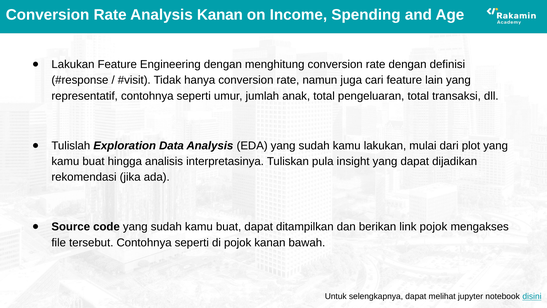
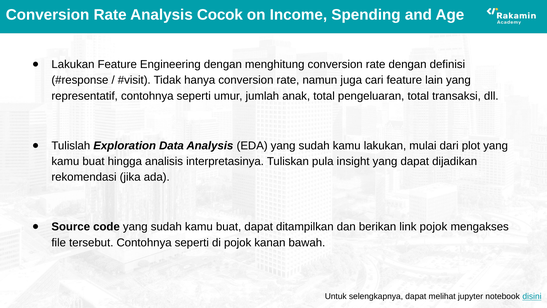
Analysis Kanan: Kanan -> Cocok
